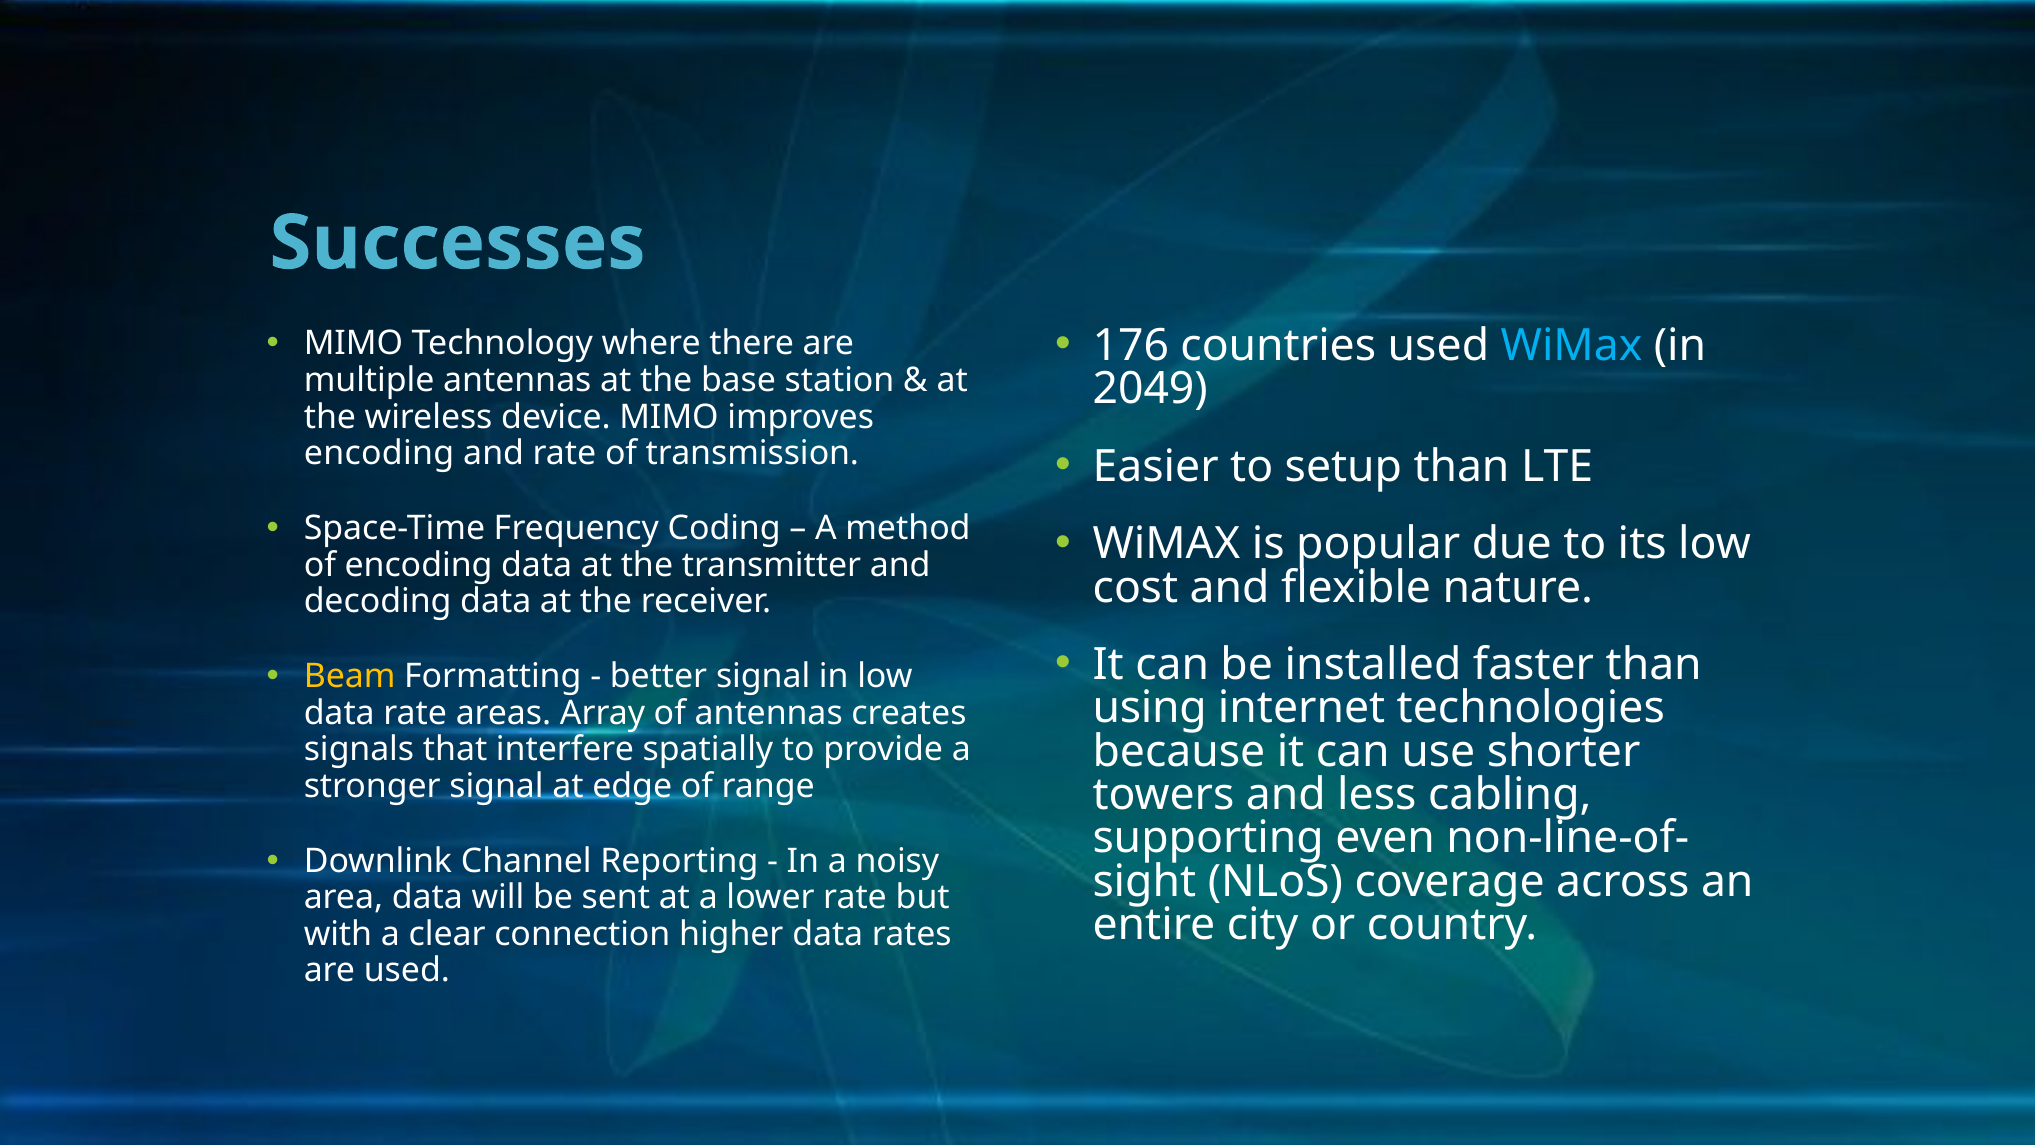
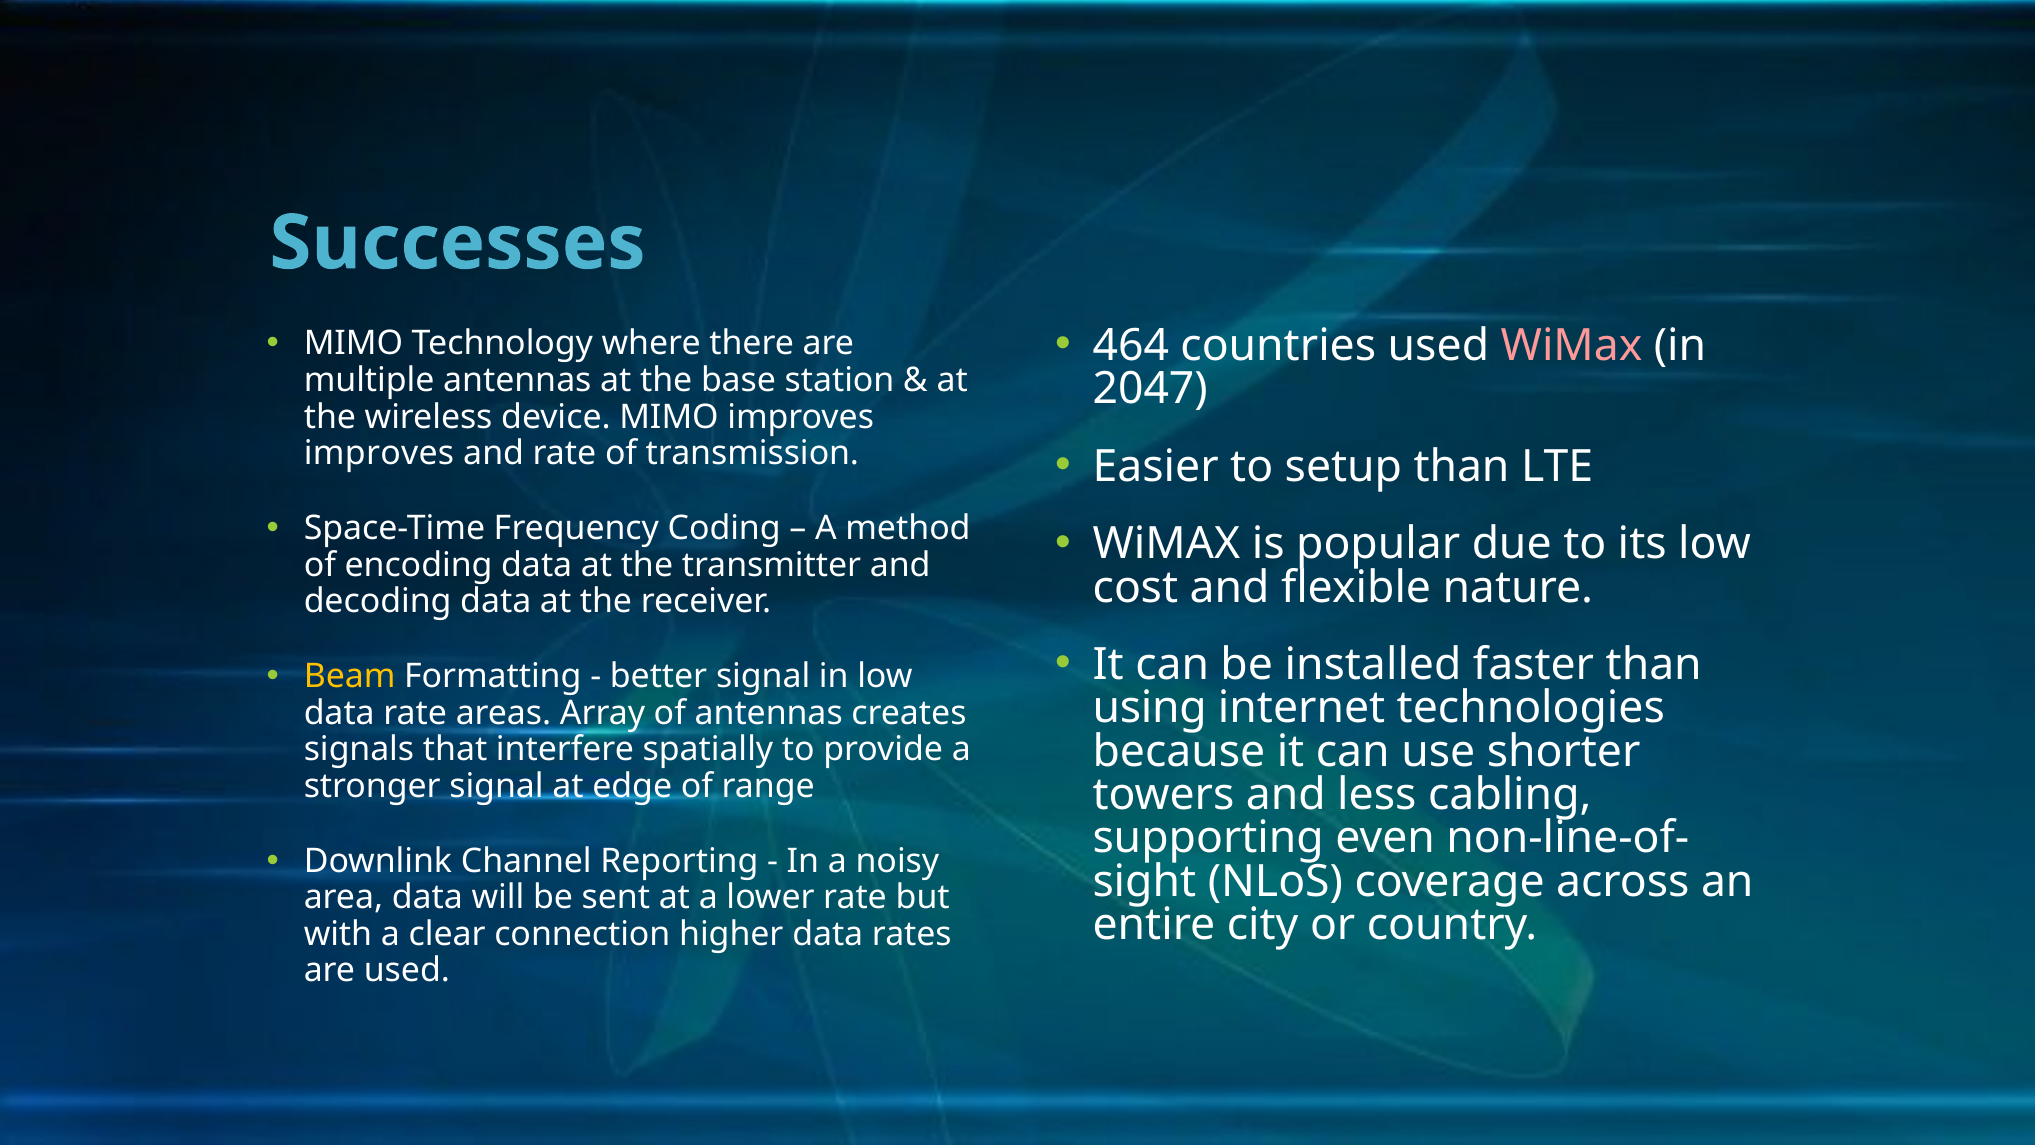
176: 176 -> 464
WiMax at (1572, 346) colour: light blue -> pink
2049: 2049 -> 2047
encoding at (379, 454): encoding -> improves
